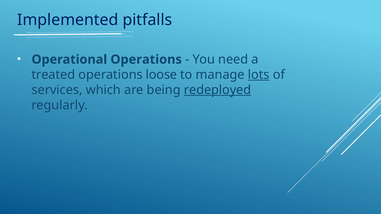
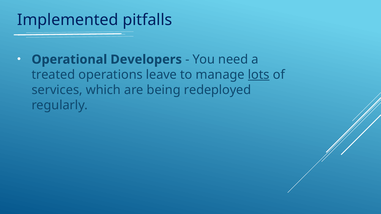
Operational Operations: Operations -> Developers
loose: loose -> leave
redeployed underline: present -> none
